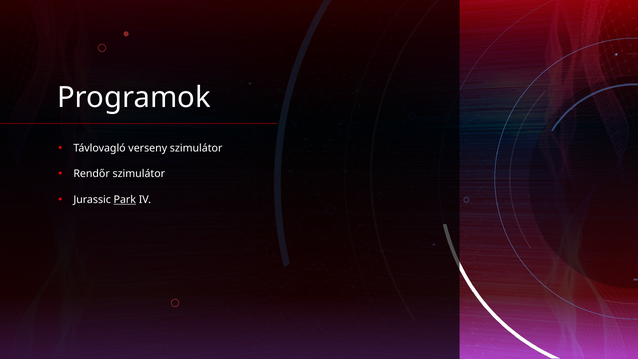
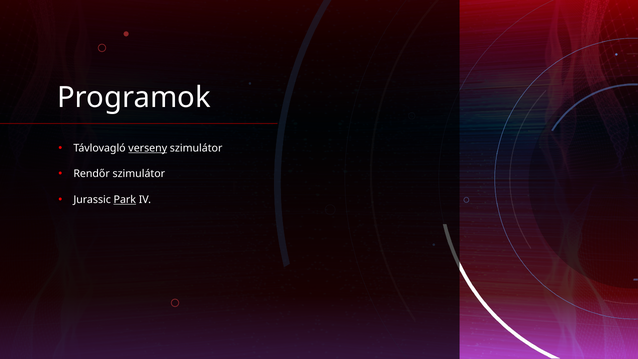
verseny underline: none -> present
